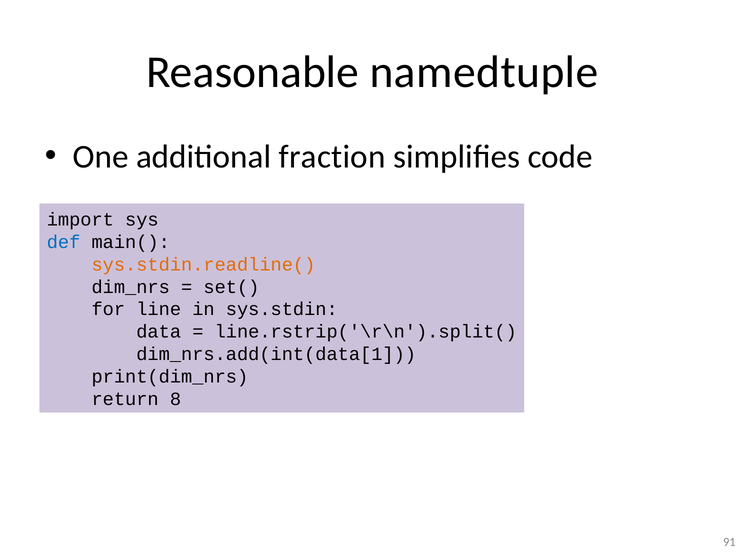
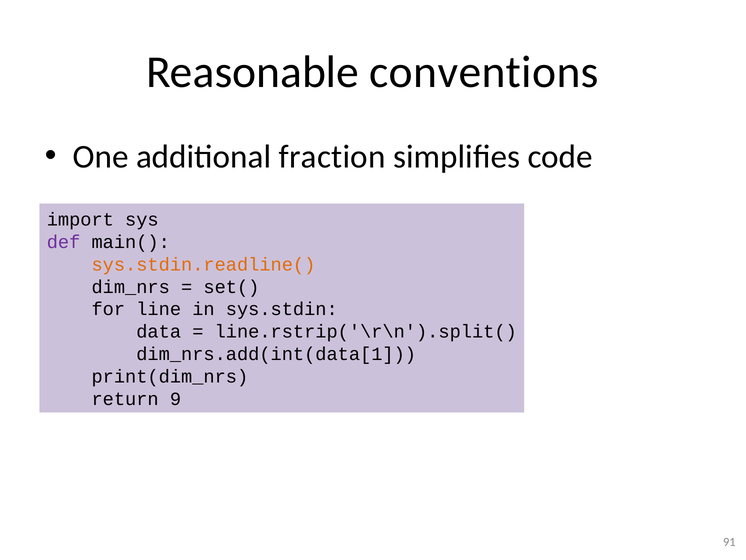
namedtuple: namedtuple -> conventions
def colour: blue -> purple
8: 8 -> 9
